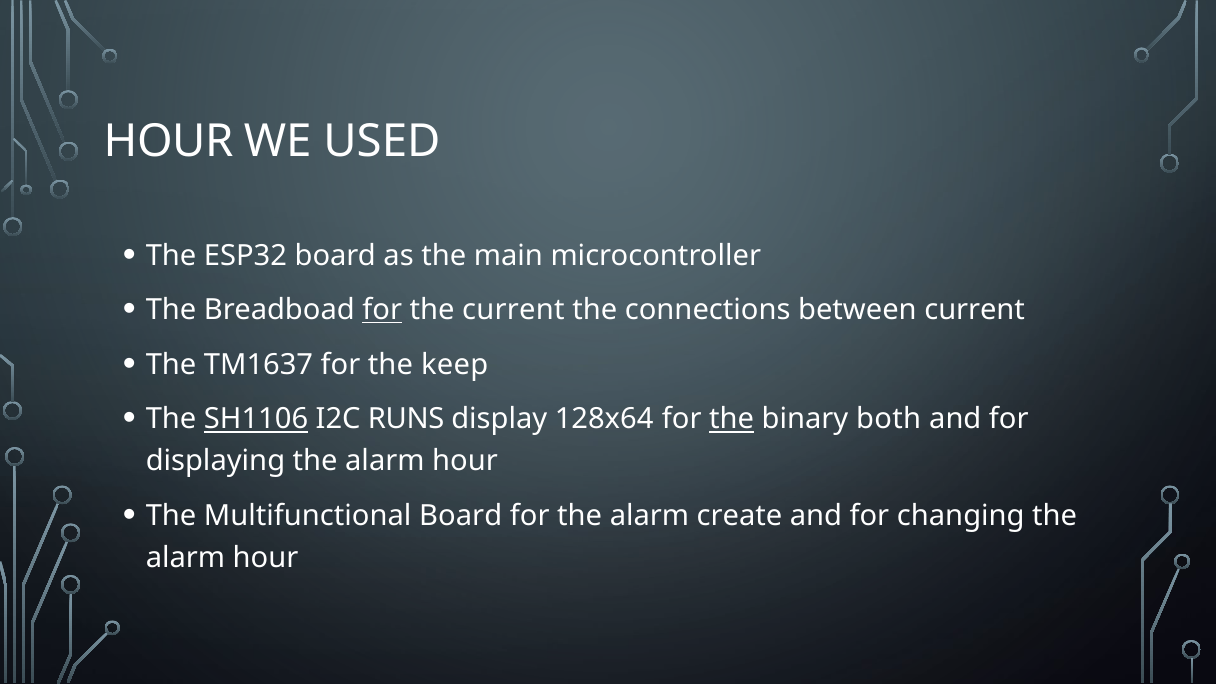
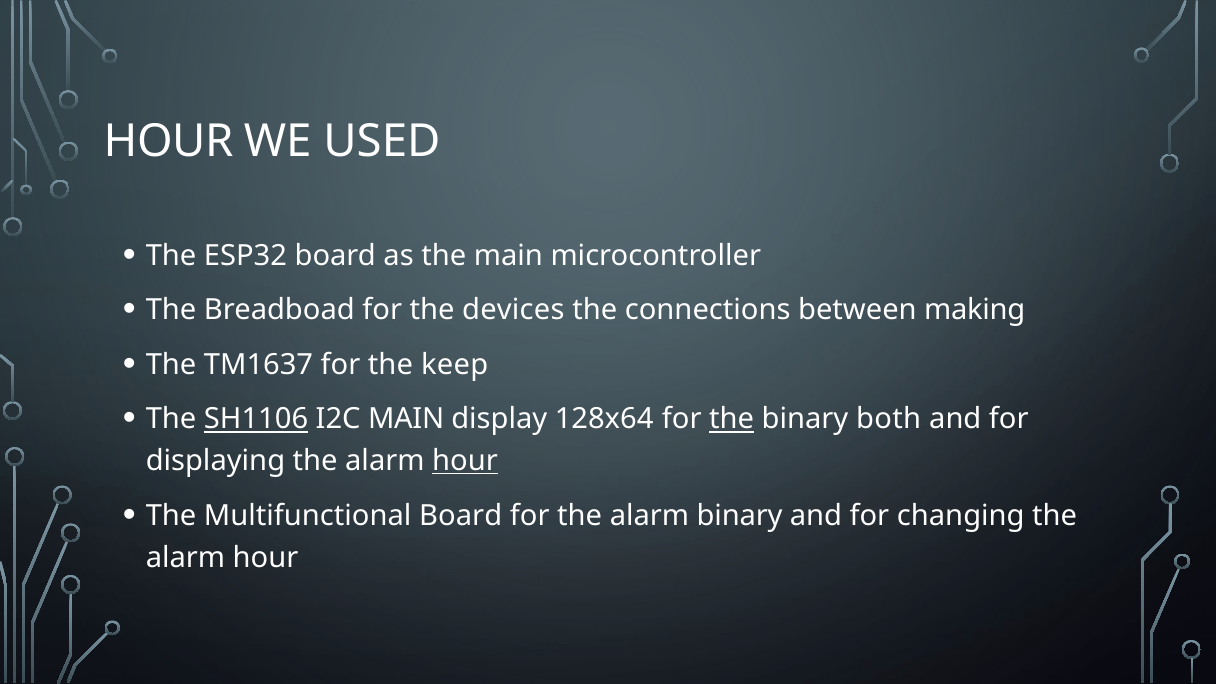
for at (382, 310) underline: present -> none
the current: current -> devices
between current: current -> making
I2C RUNS: RUNS -> MAIN
hour at (465, 461) underline: none -> present
alarm create: create -> binary
